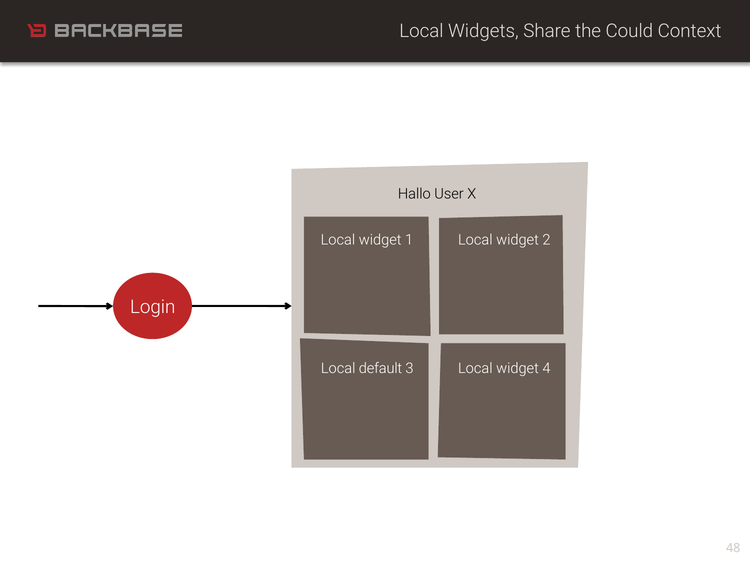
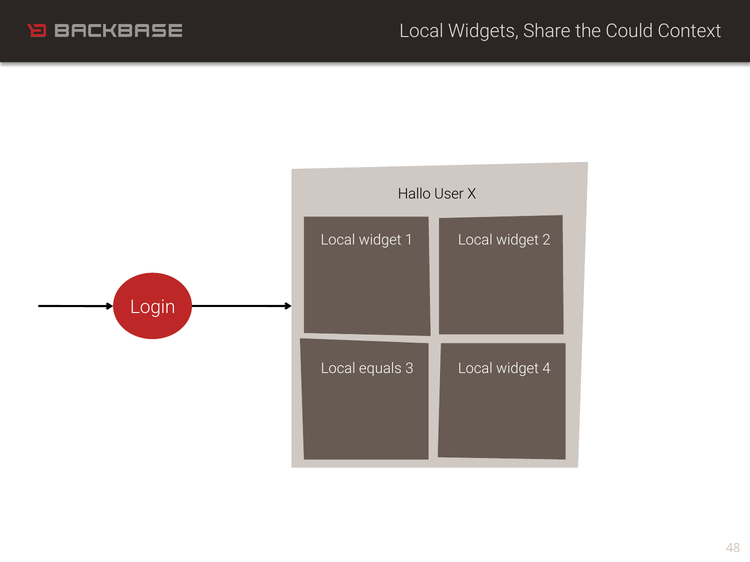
default: default -> equals
